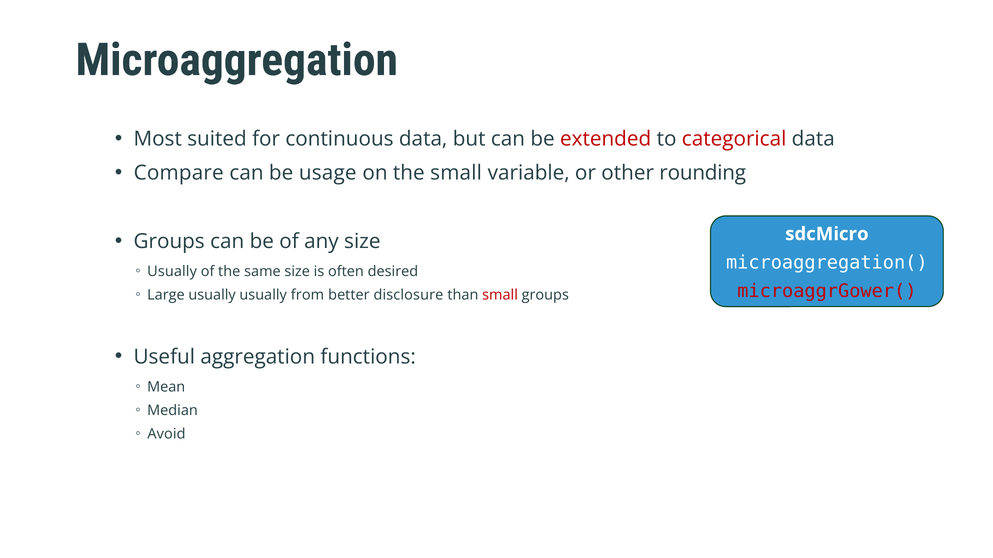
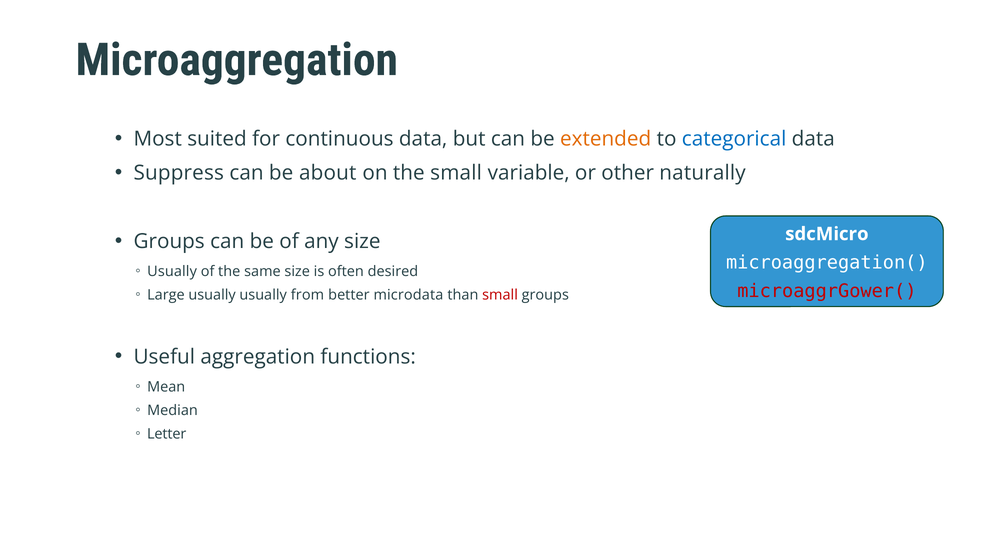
extended colour: red -> orange
categorical colour: red -> blue
Compare: Compare -> Suppress
usage: usage -> about
rounding: rounding -> naturally
disclosure: disclosure -> microdata
Avoid: Avoid -> Letter
